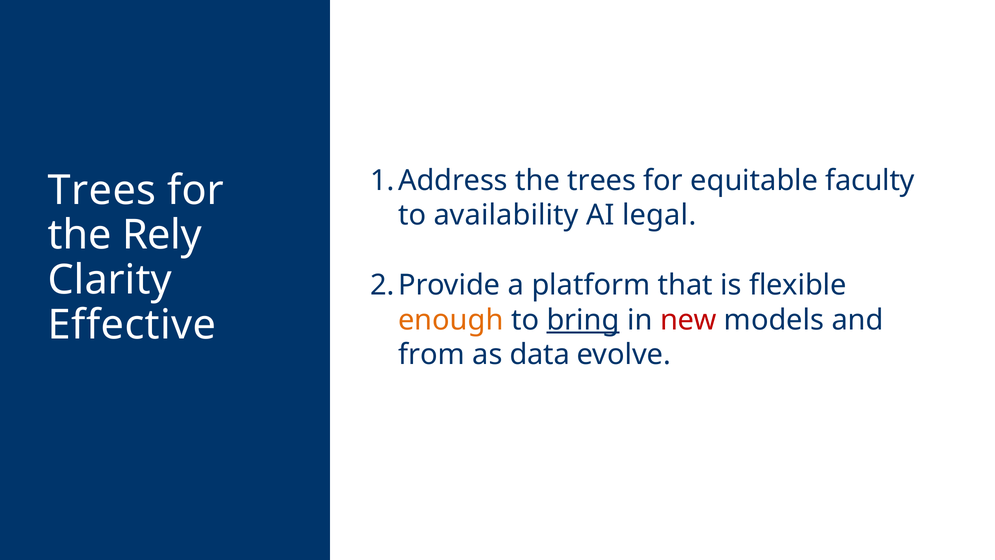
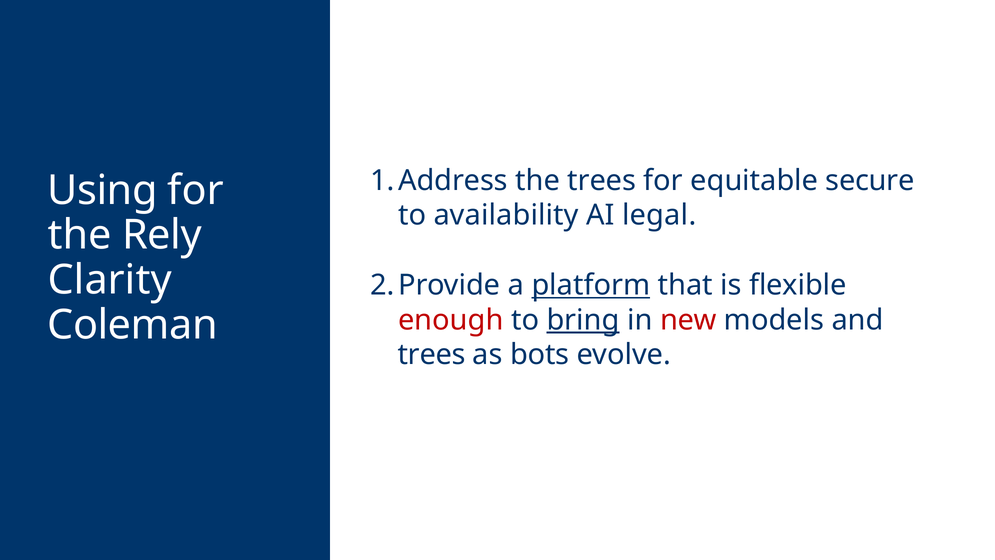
faculty: faculty -> secure
Trees at (102, 190): Trees -> Using
platform underline: none -> present
enough colour: orange -> red
Effective: Effective -> Coleman
from at (432, 355): from -> trees
data: data -> bots
